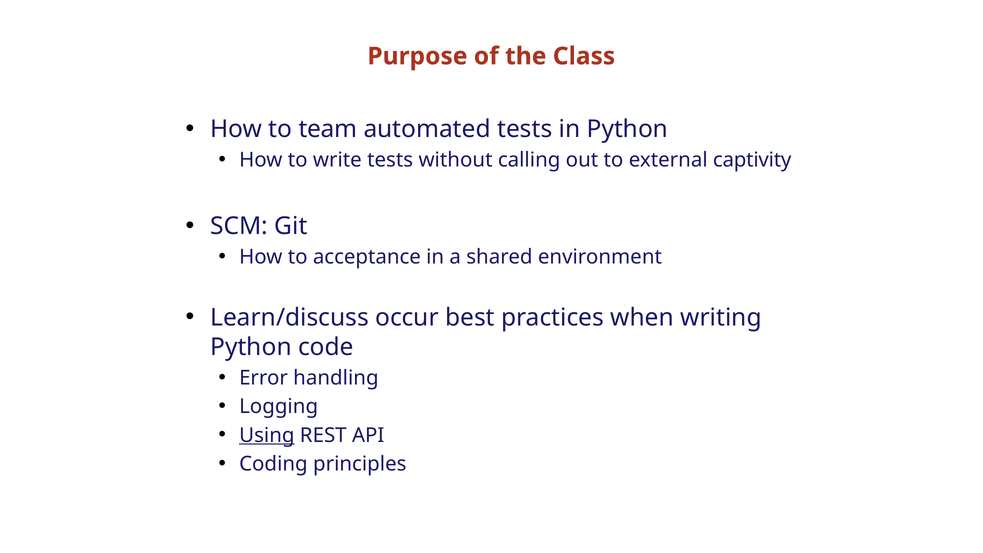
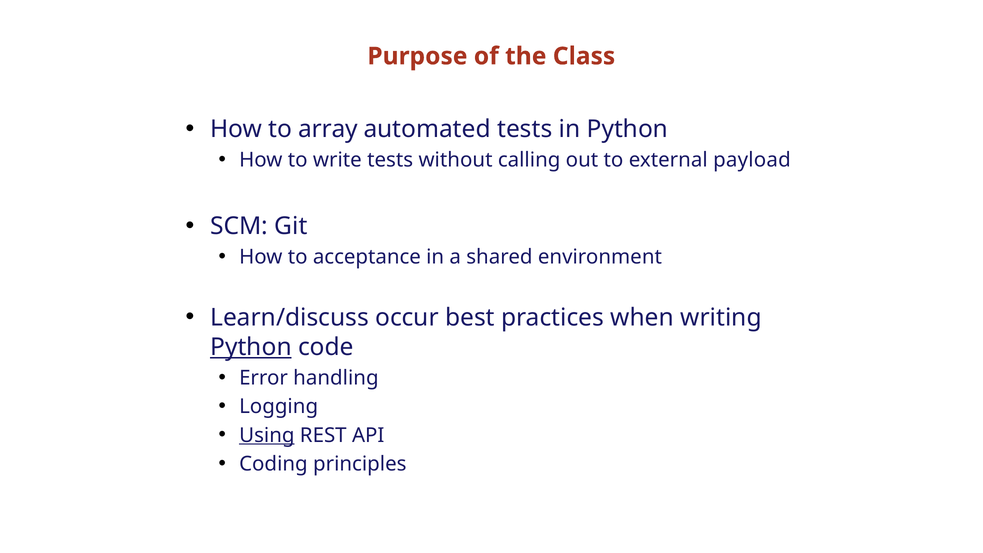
team: team -> array
captivity: captivity -> payload
Python at (251, 347) underline: none -> present
